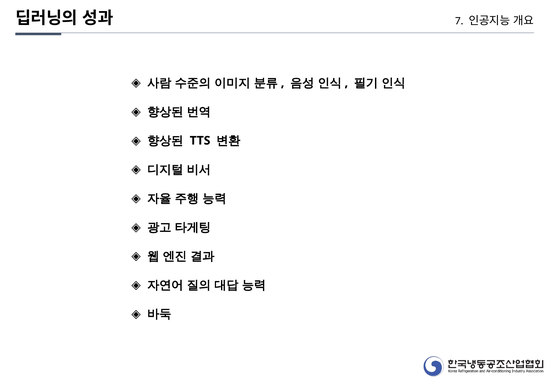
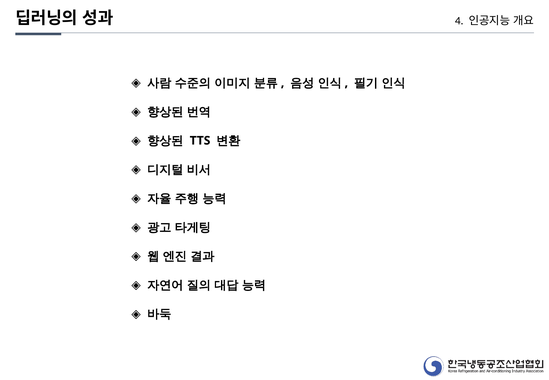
7: 7 -> 4
